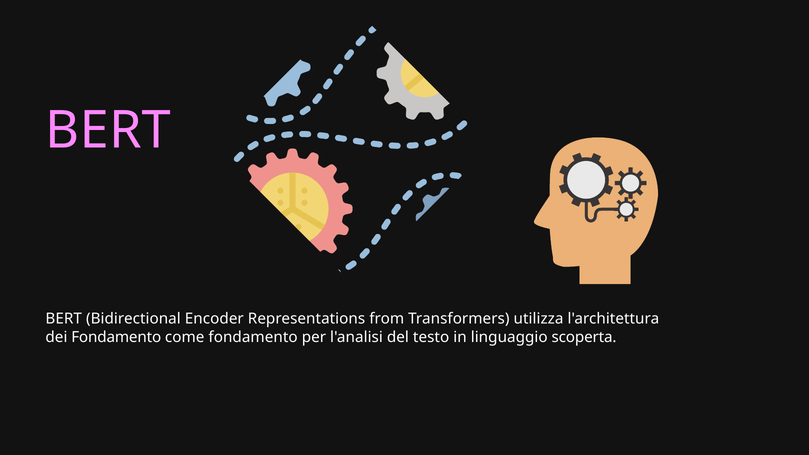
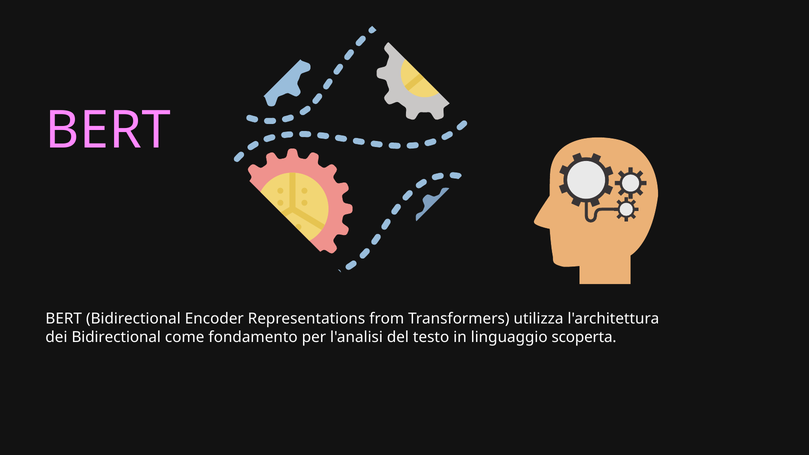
dei Fondamento: Fondamento -> Bidirectional
